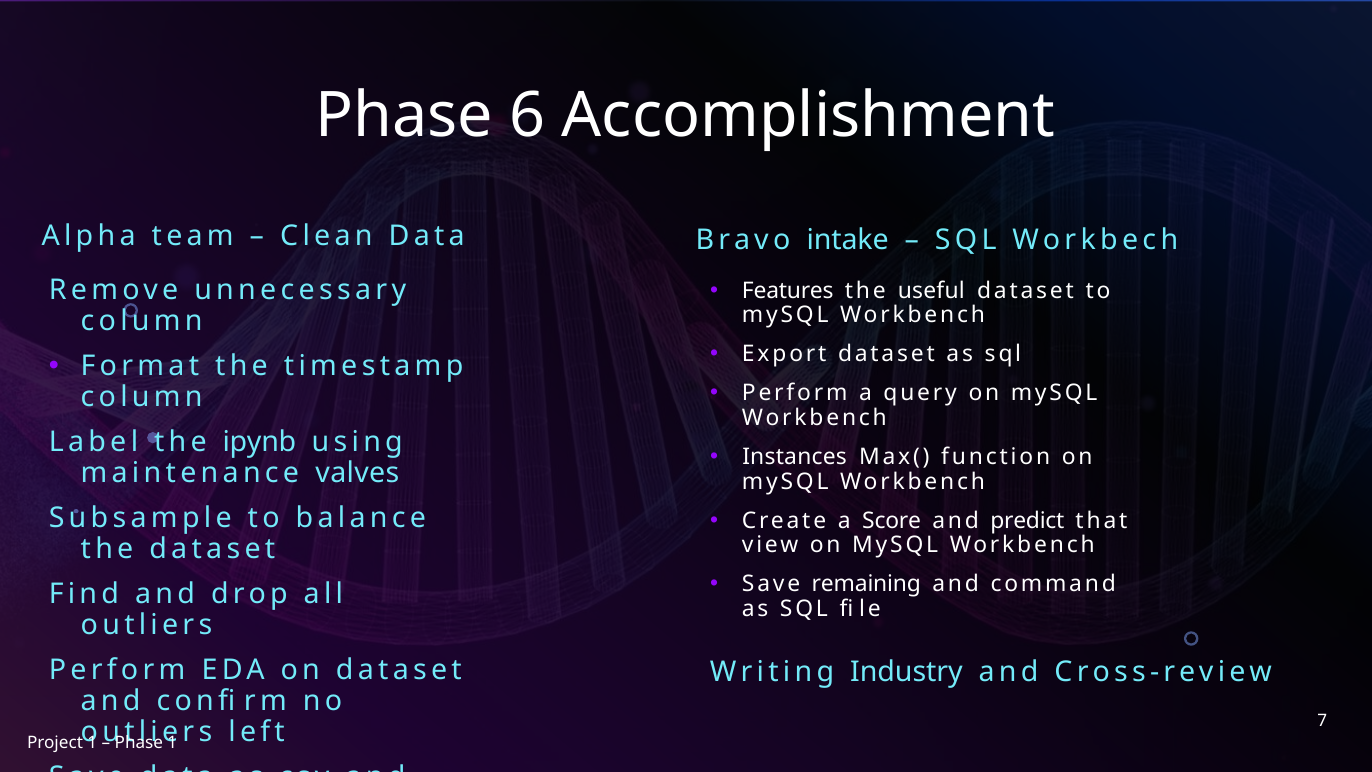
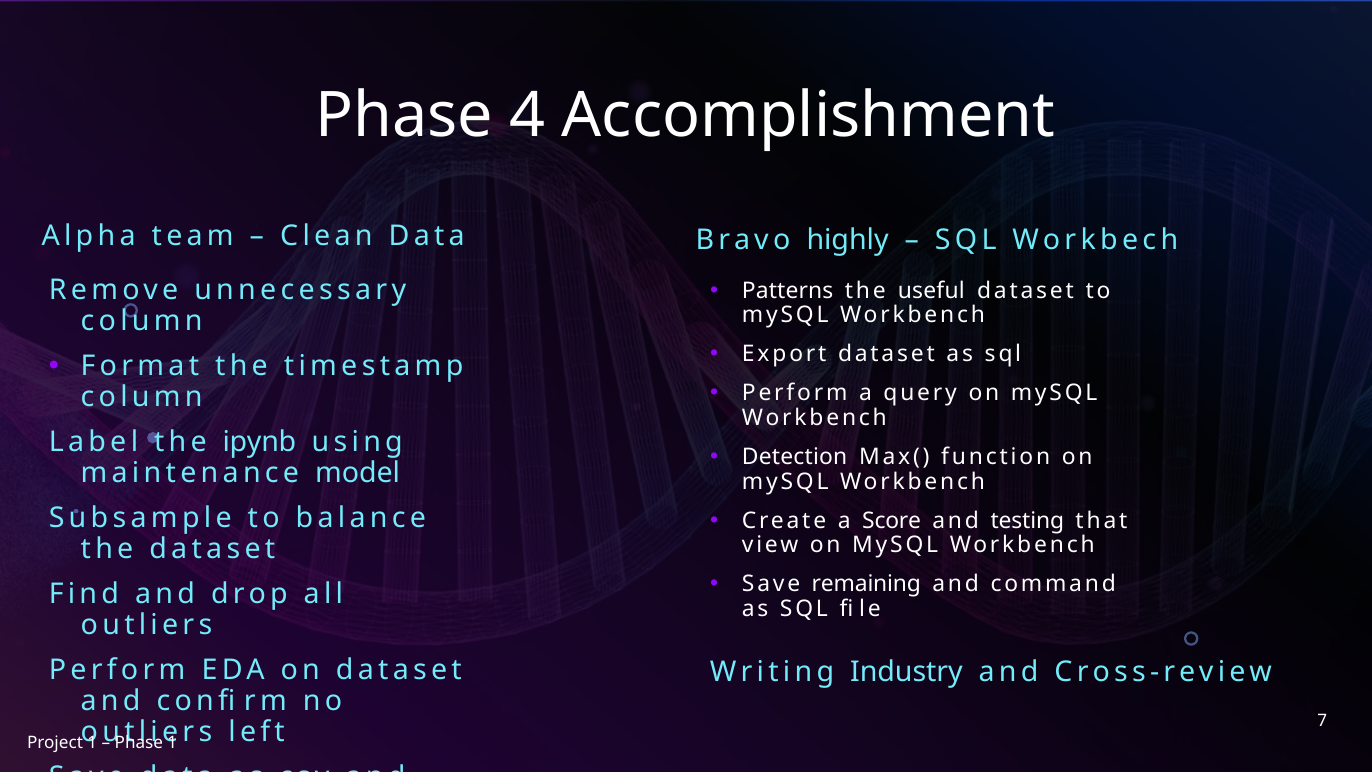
6: 6 -> 4
intake: intake -> highly
Features: Features -> Patterns
Instances: Instances -> Detection
valves: valves -> model
predict: predict -> testing
